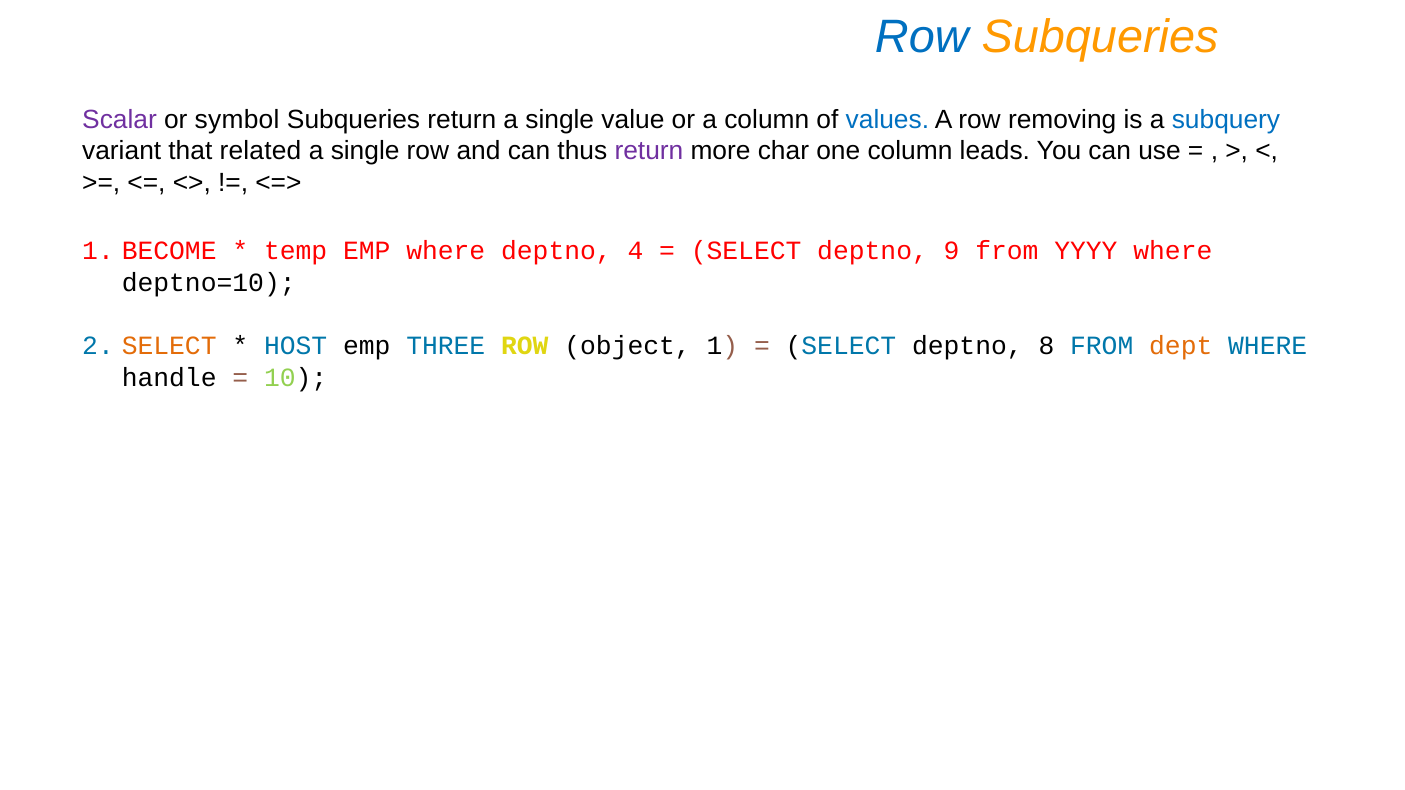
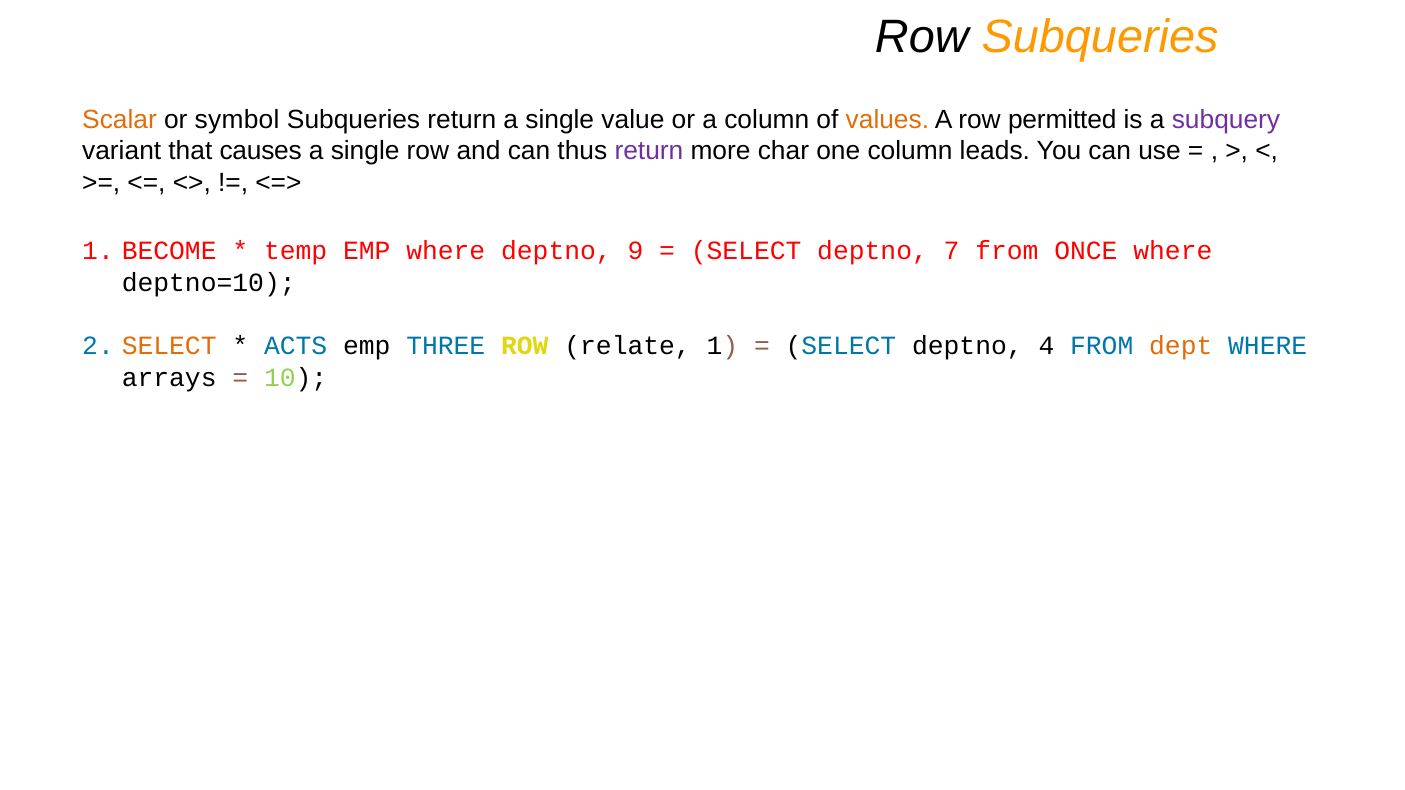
Row at (922, 37) colour: blue -> black
Scalar colour: purple -> orange
values colour: blue -> orange
removing: removing -> permitted
subquery colour: blue -> purple
related: related -> causes
4: 4 -> 9
9: 9 -> 7
YYYY: YYYY -> ONCE
HOST: HOST -> ACTS
object: object -> relate
8: 8 -> 4
handle: handle -> arrays
